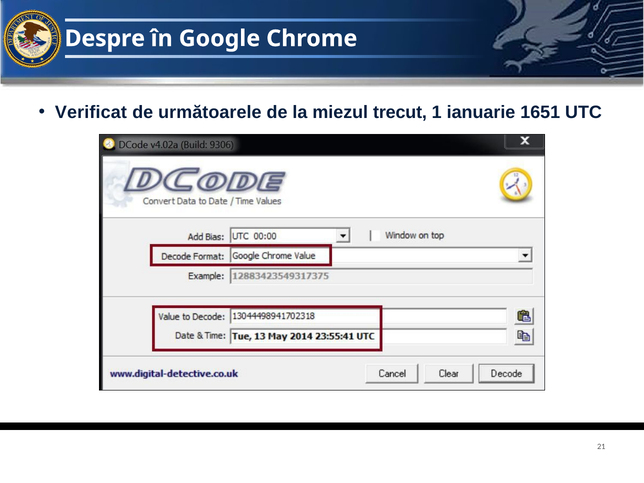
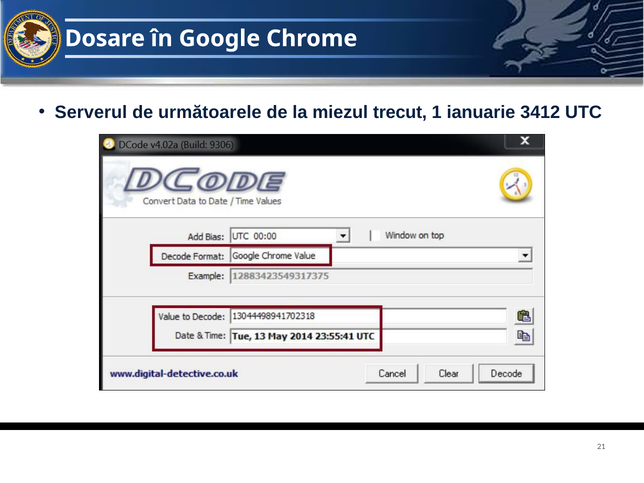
Despre: Despre -> Dosare
Verificat: Verificat -> Serverul
1651: 1651 -> 3412
